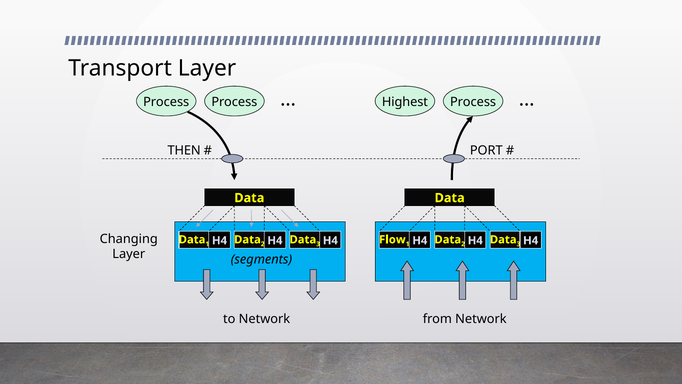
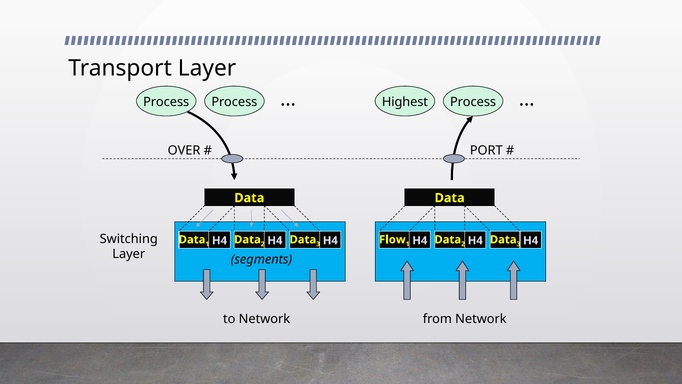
THEN: THEN -> OVER
Changing: Changing -> Switching
